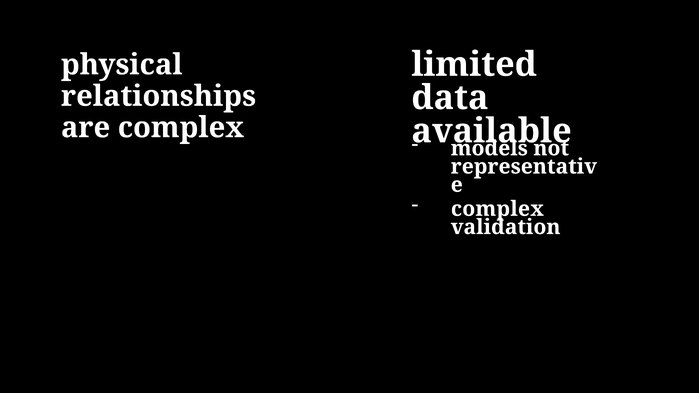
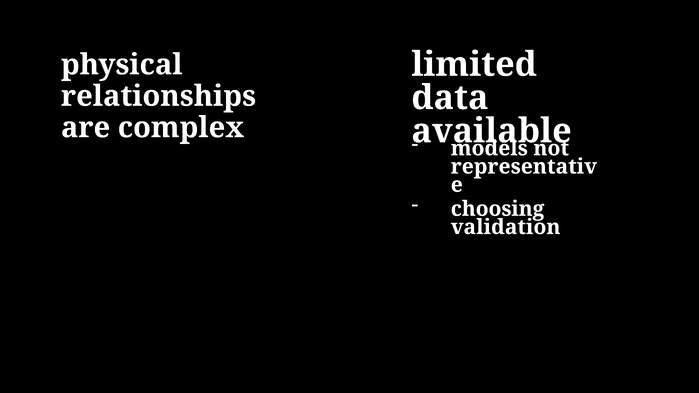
complex at (497, 209): complex -> choosing
